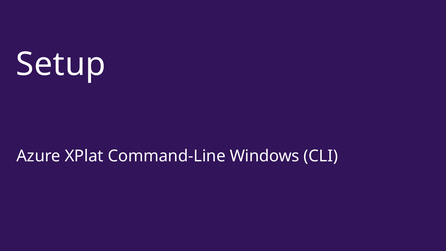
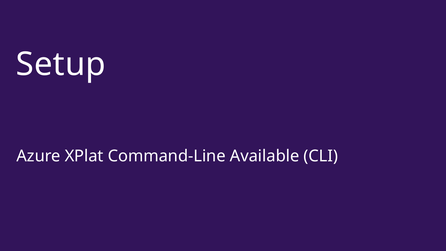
Windows: Windows -> Available
